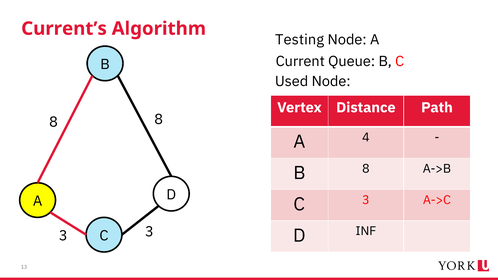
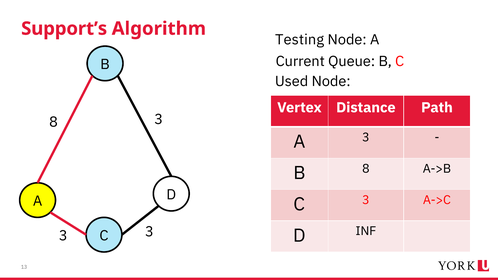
Current’s: Current’s -> Support’s
8 8: 8 -> 3
A 4: 4 -> 3
